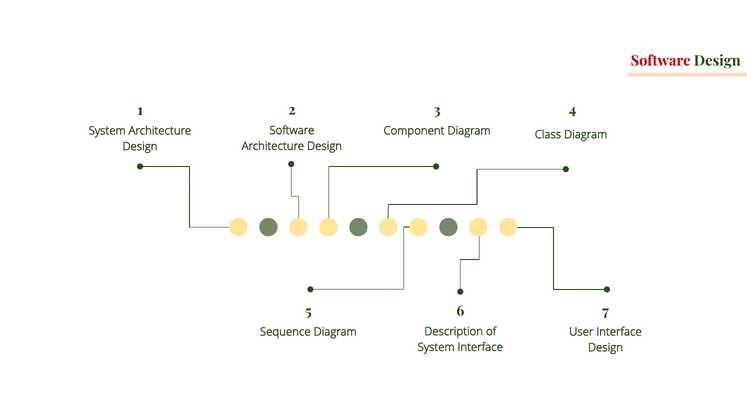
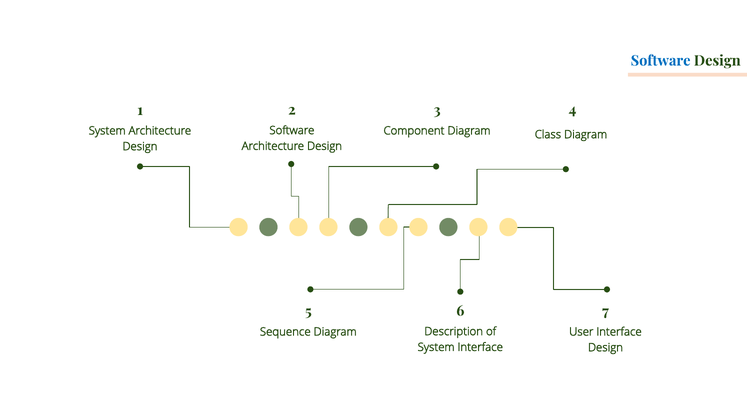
Software at (661, 61) colour: red -> blue
